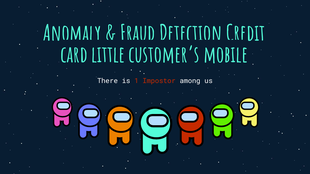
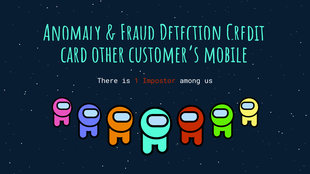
little: little -> other
